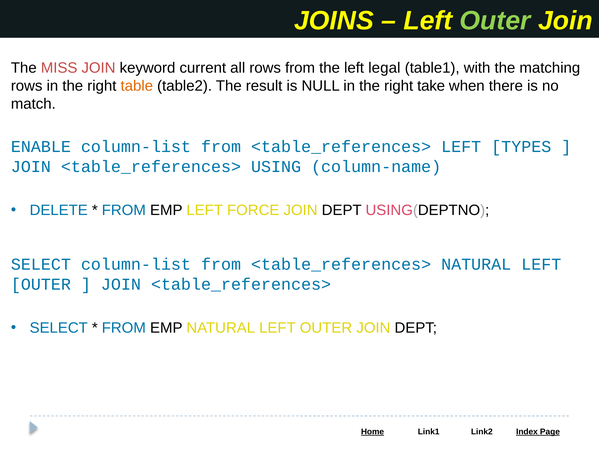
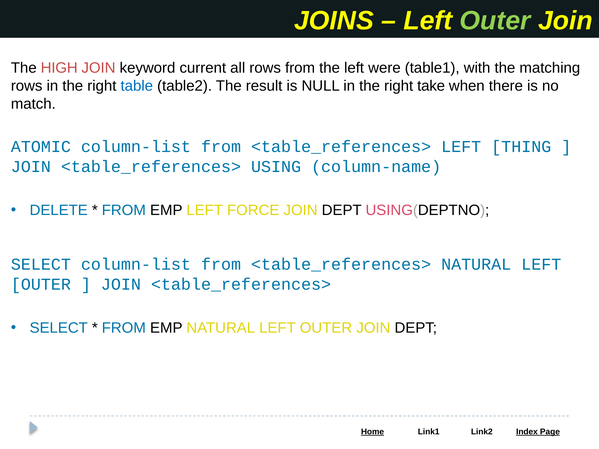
MISS: MISS -> HIGH
legal: legal -> were
table colour: orange -> blue
ENABLE: ENABLE -> ATOMIC
TYPES: TYPES -> THING
